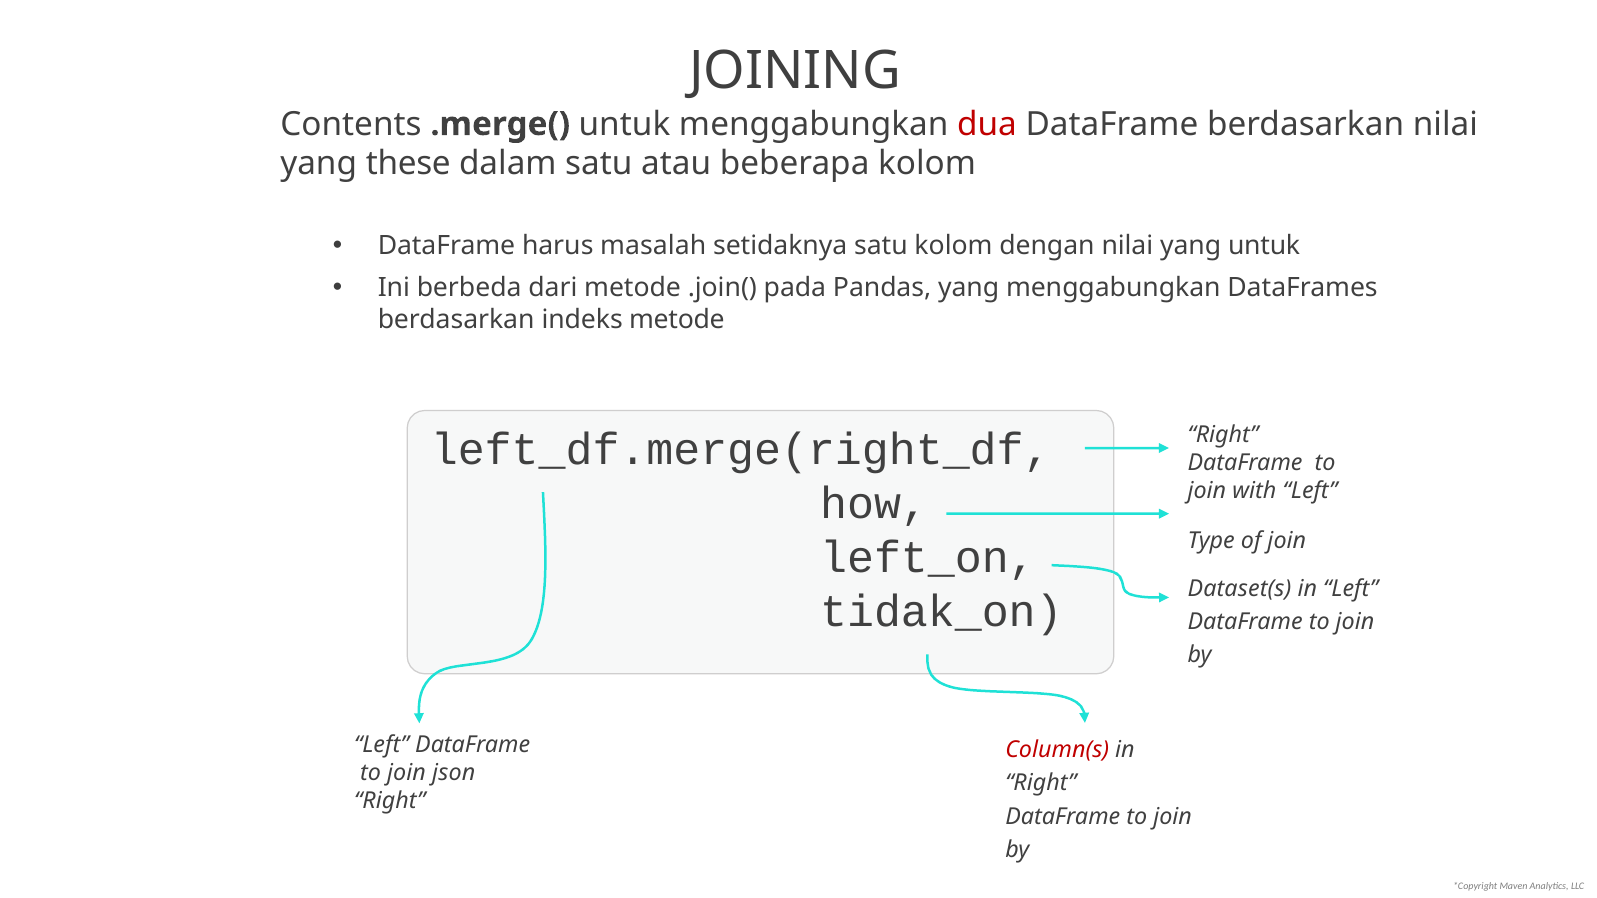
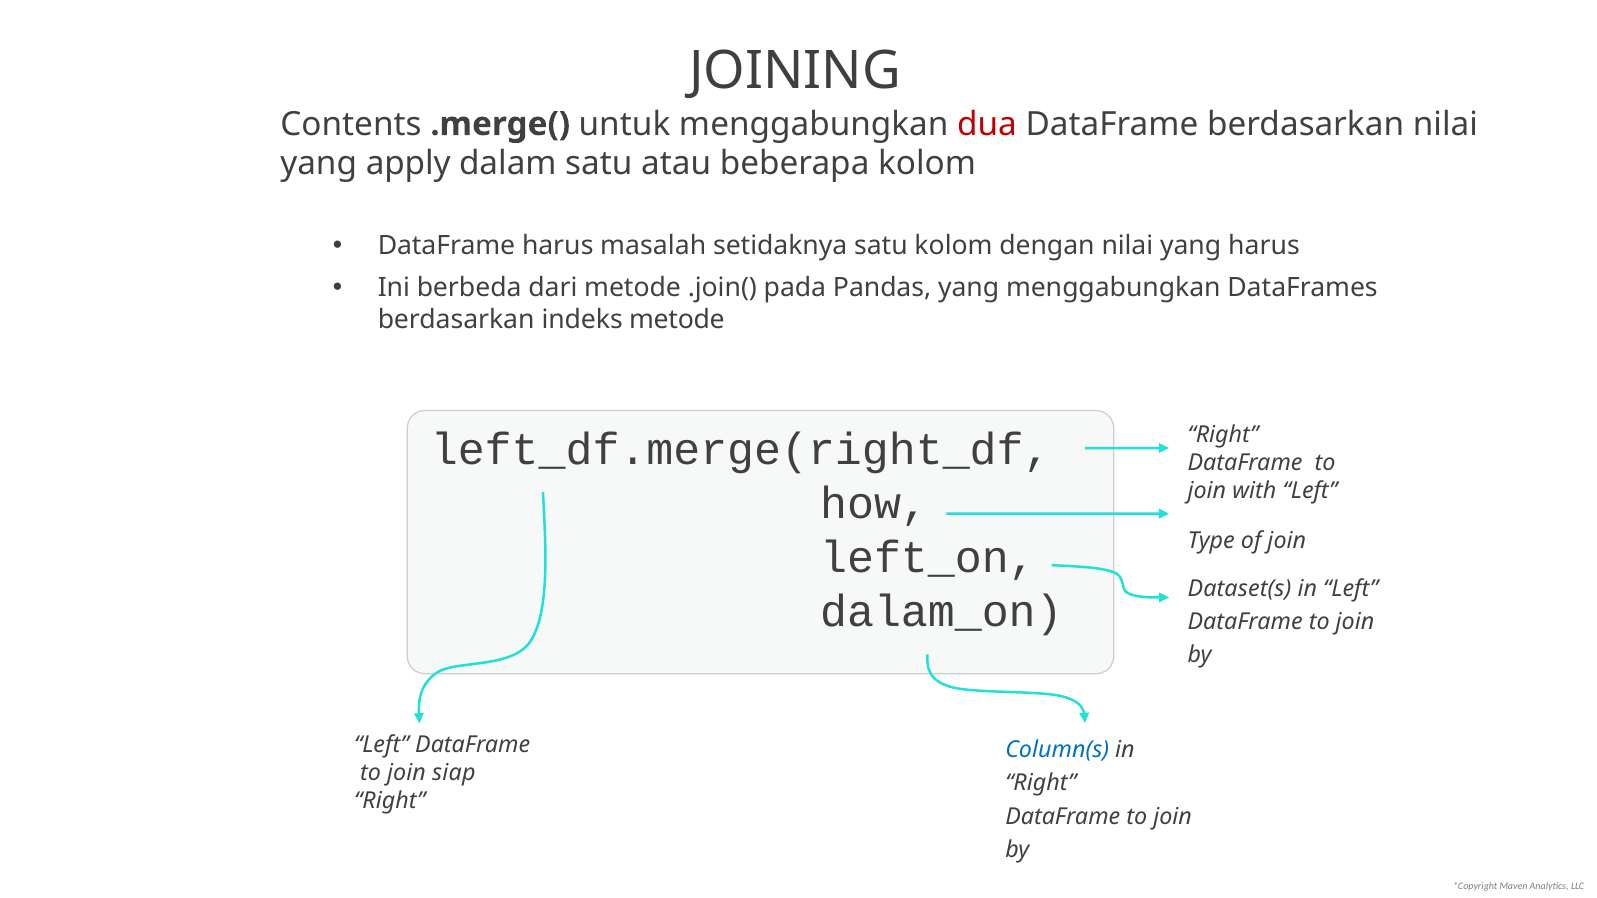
these: these -> apply
yang untuk: untuk -> harus
tidak_on: tidak_on -> dalam_on
Column(s colour: red -> blue
json: json -> siap
